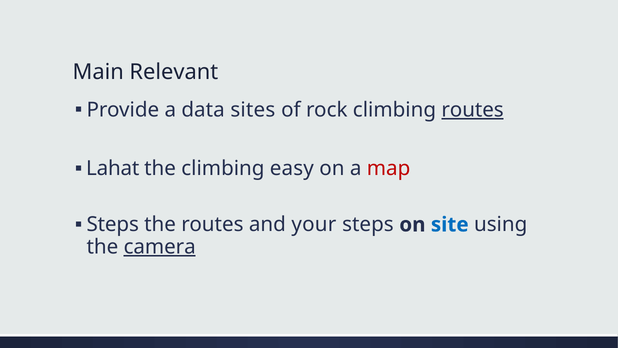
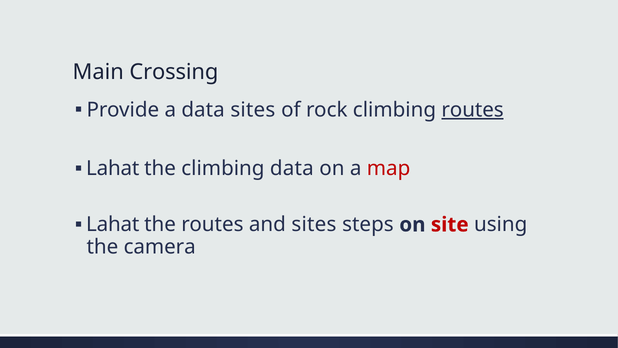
Relevant: Relevant -> Crossing
climbing easy: easy -> data
Steps at (113, 224): Steps -> Lahat
and your: your -> sites
site colour: blue -> red
camera underline: present -> none
